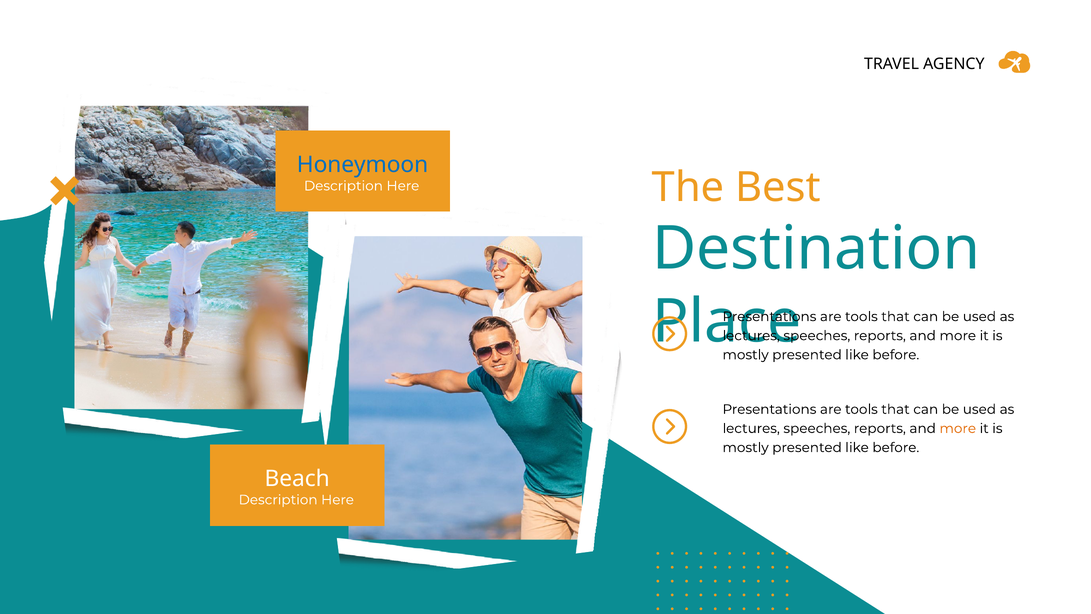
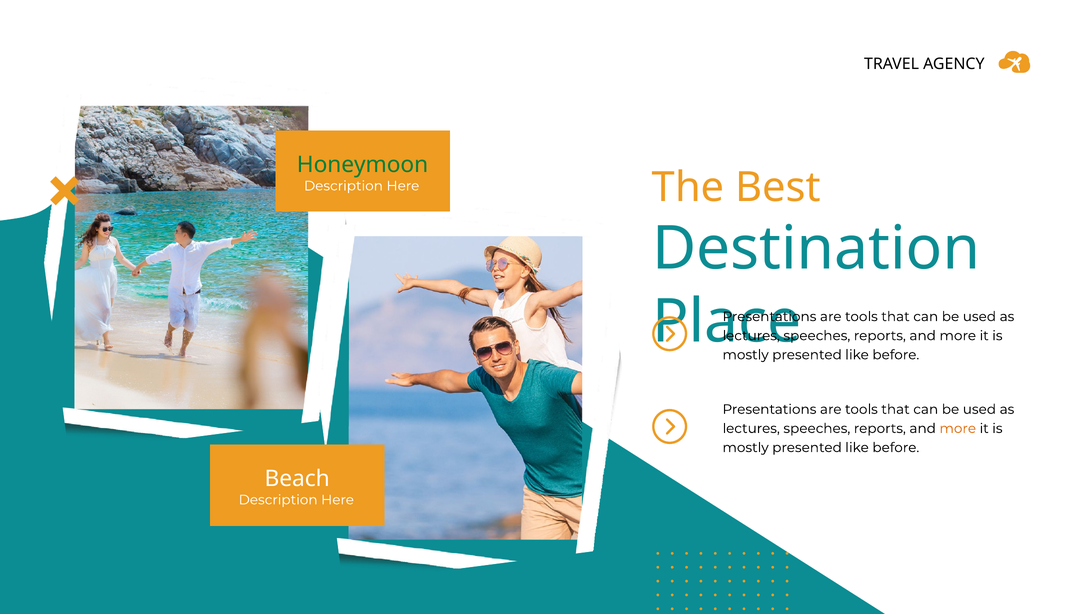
Honeymoon colour: blue -> green
